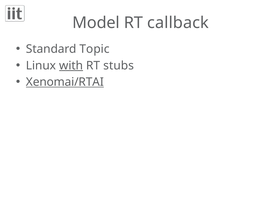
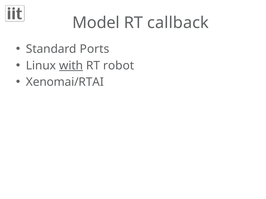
Topic: Topic -> Ports
stubs: stubs -> robot
Xenomai/RTAI underline: present -> none
